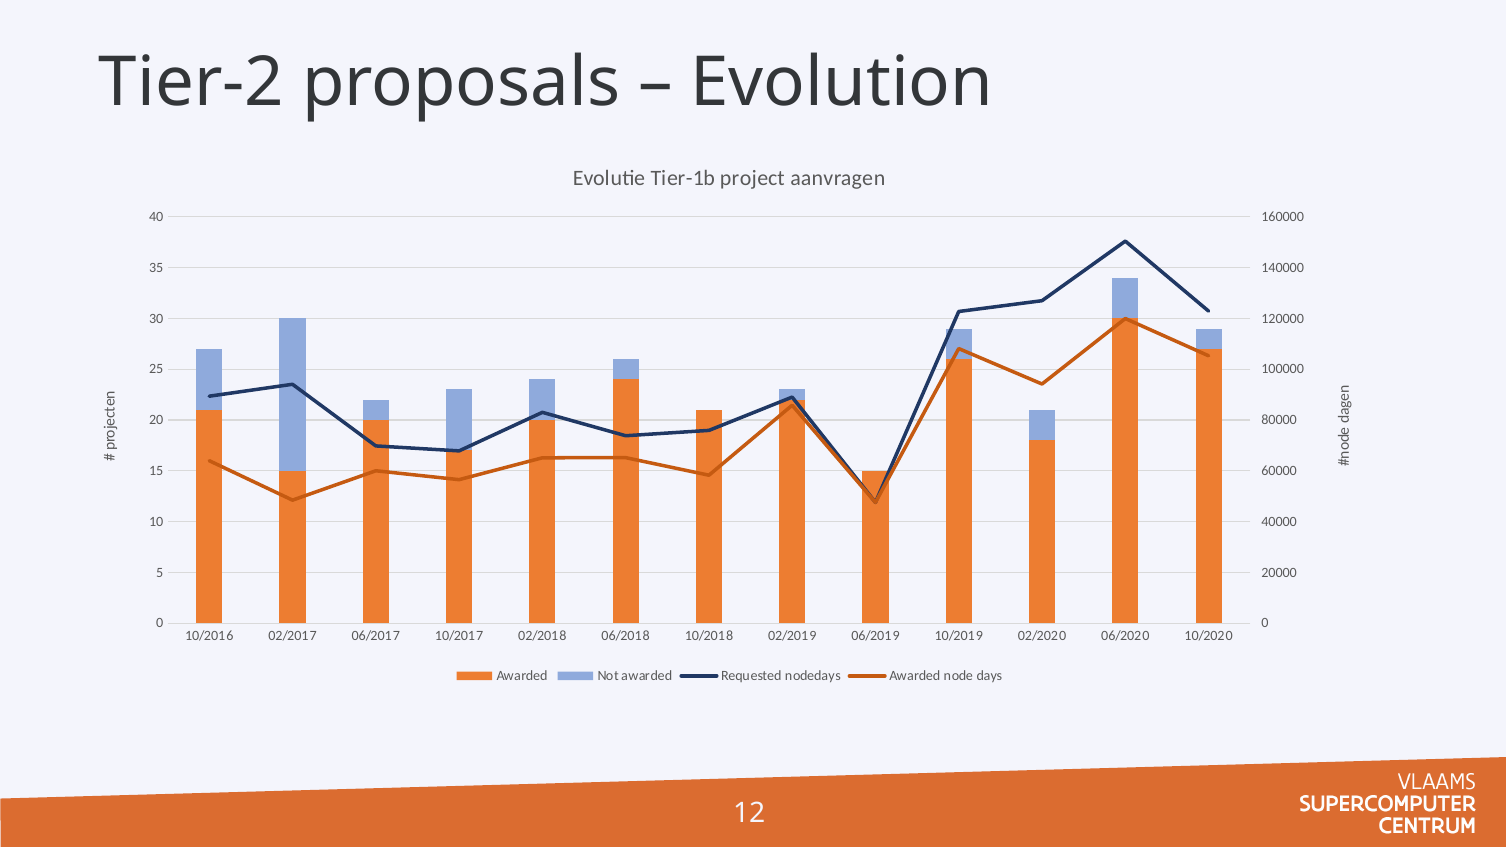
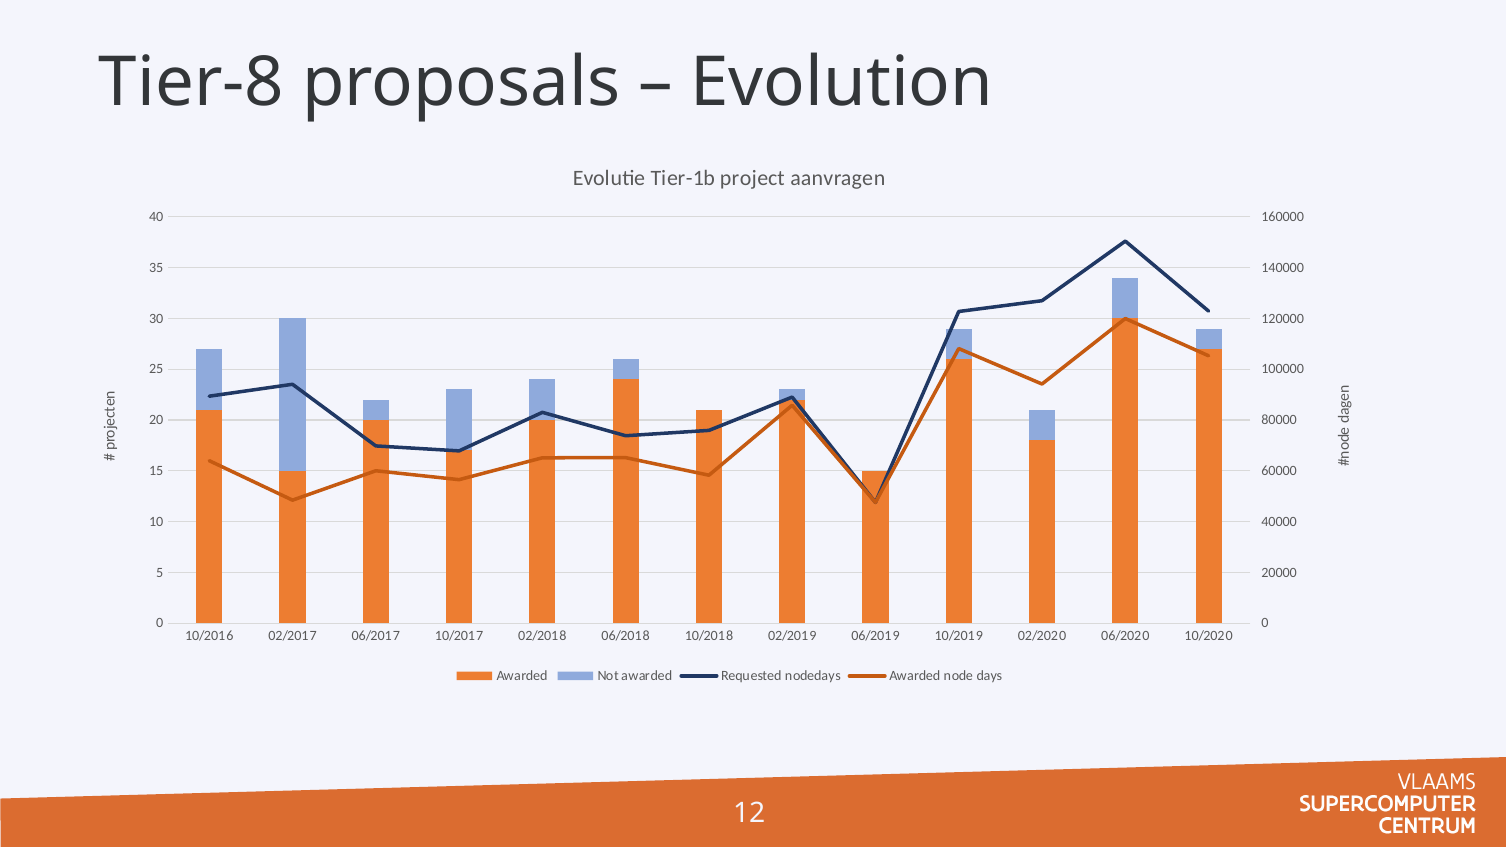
Tier-2: Tier-2 -> Tier-8
